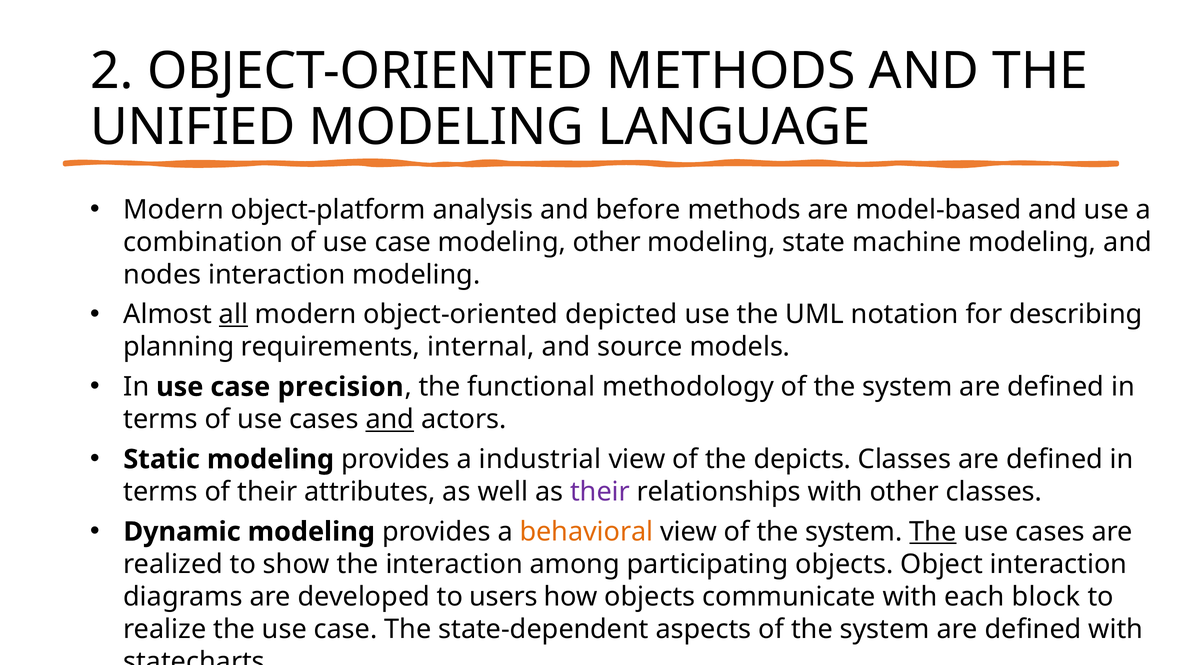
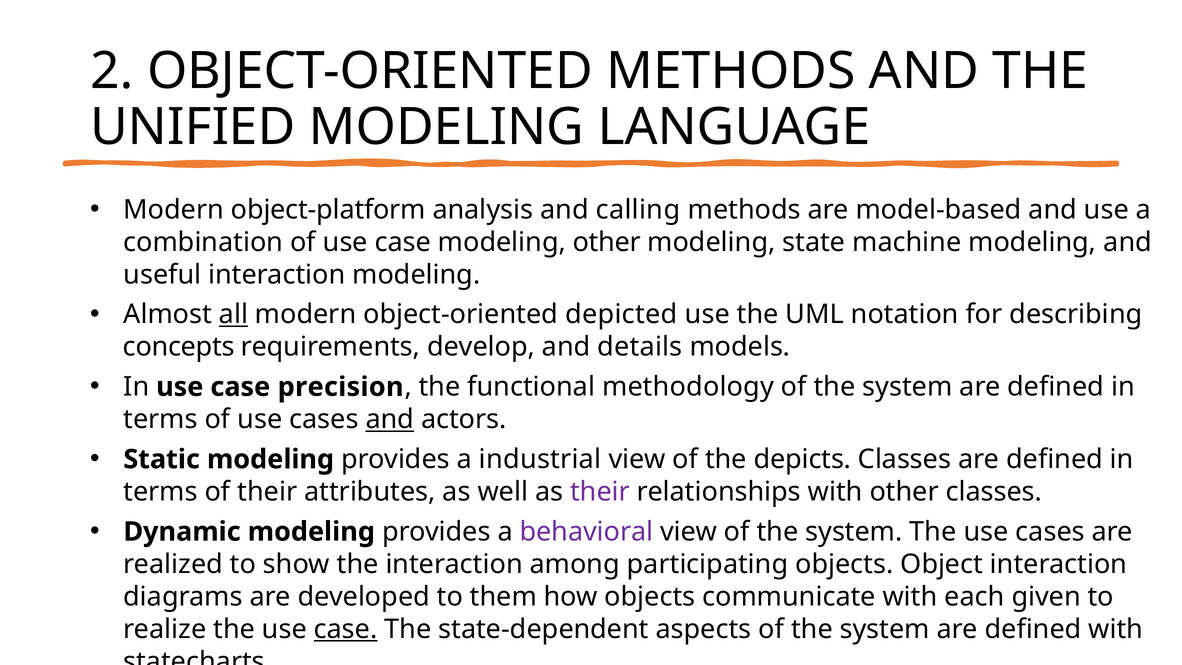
before: before -> calling
nodes: nodes -> useful
planning: planning -> concepts
internal: internal -> develop
source: source -> details
behavioral colour: orange -> purple
The at (933, 532) underline: present -> none
users: users -> them
block: block -> given
case at (346, 629) underline: none -> present
